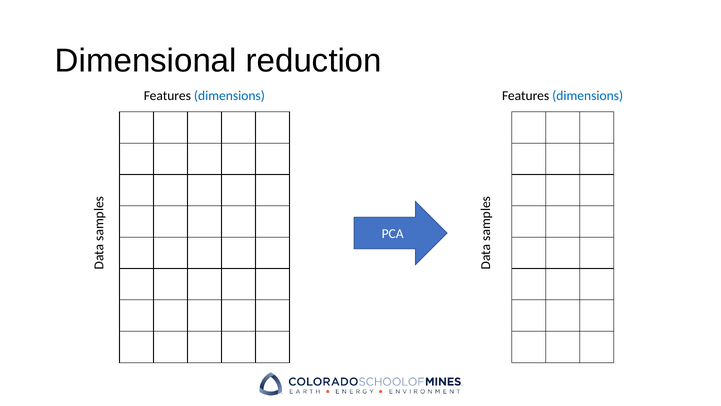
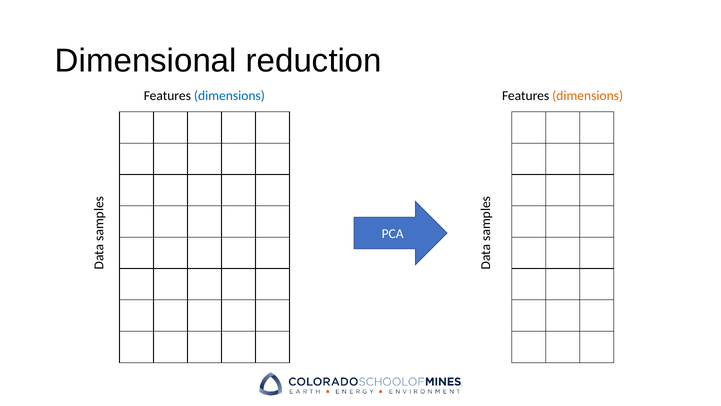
dimensions at (588, 96) colour: blue -> orange
